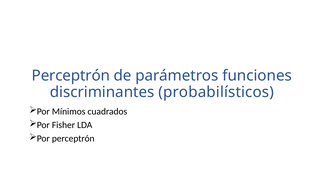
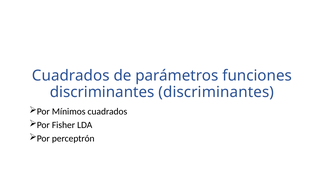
Perceptrón at (71, 76): Perceptrón -> Cuadrados
discriminantes probabilísticos: probabilísticos -> discriminantes
